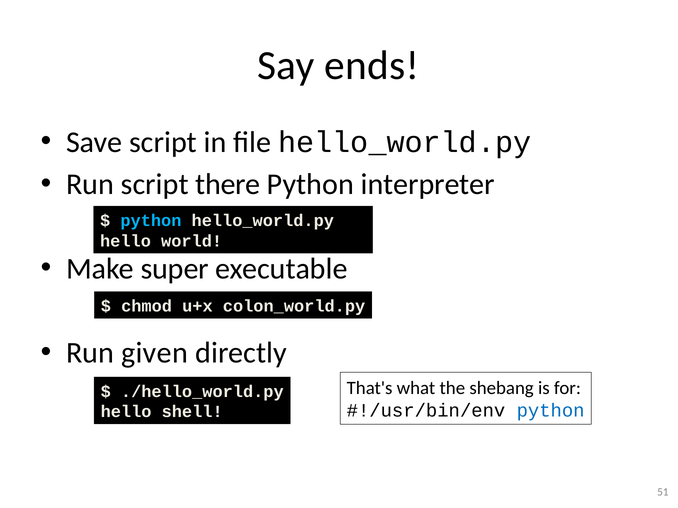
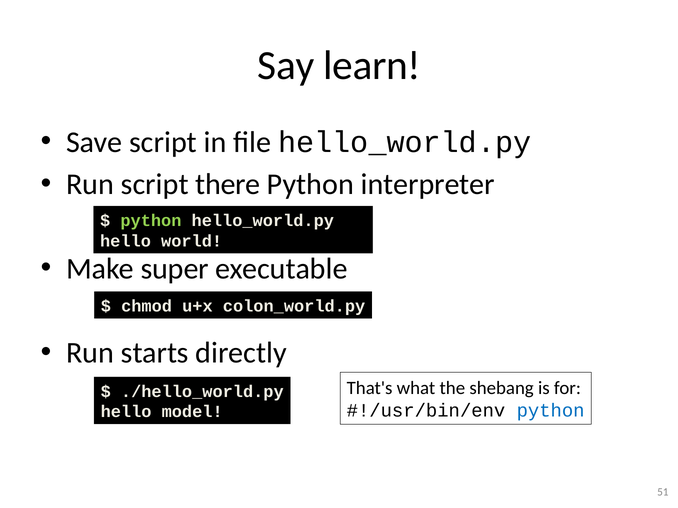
ends: ends -> learn
python at (151, 221) colour: light blue -> light green
given: given -> starts
shell: shell -> model
